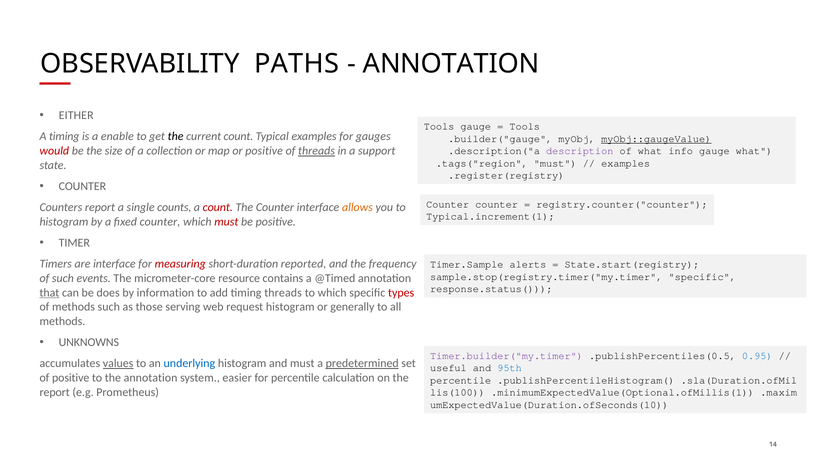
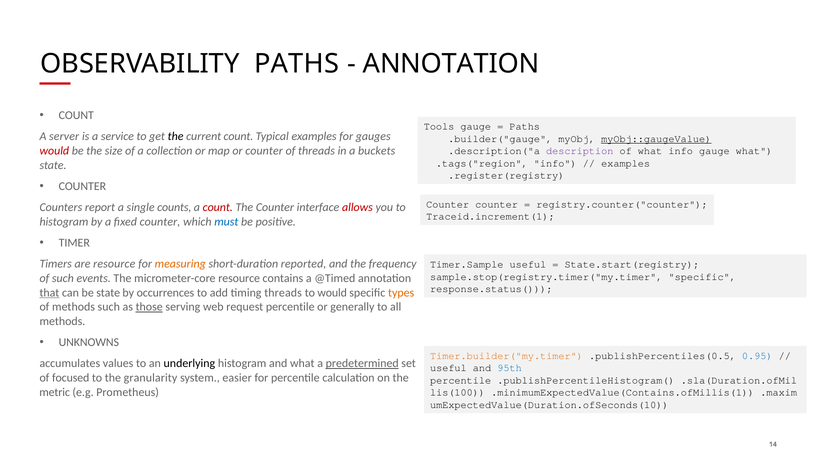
EITHER at (76, 115): EITHER -> COUNT
Tools at (525, 127): Tools -> Paths
A timing: timing -> server
enable: enable -> service
or positive: positive -> counter
threads at (317, 151) underline: present -> none
support: support -> buckets
.tags("region must: must -> info
allows colour: orange -> red
Typical.increment(1: Typical.increment(1 -> Traceid.increment(1
must at (226, 222) colour: red -> blue
are interface: interface -> resource
measuring colour: red -> orange
Timer.Sample alerts: alerts -> useful
be does: does -> state
information: information -> occurrences
to which: which -> would
types colour: red -> orange
those underline: none -> present
request histogram: histogram -> percentile
Timer.builder("my.timer colour: purple -> orange
values underline: present -> none
underlying colour: blue -> black
and must: must -> what
of positive: positive -> focused
the annotation: annotation -> granularity
report at (55, 392): report -> metric
.minimumExpectedValue(Optional.ofMillis(1: .minimumExpectedValue(Optional.ofMillis(1 -> .minimumExpectedValue(Contains.ofMillis(1
